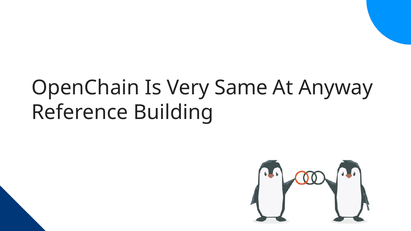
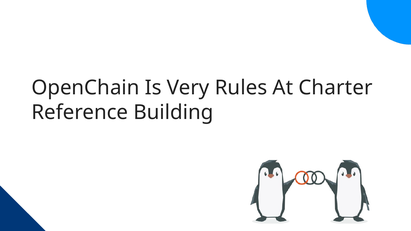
Same: Same -> Rules
Anyway: Anyway -> Charter
